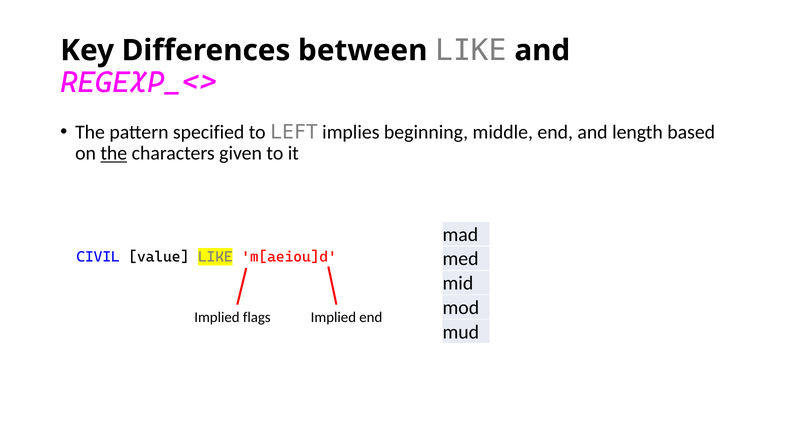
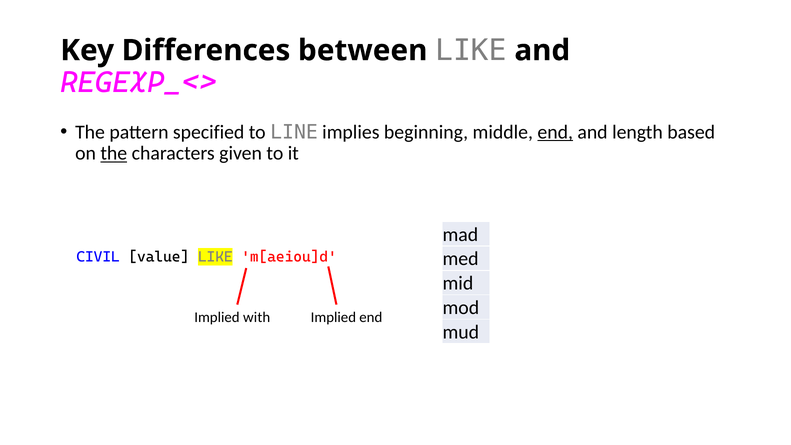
LEFT: LEFT -> LINE
end at (555, 132) underline: none -> present
flags: flags -> with
